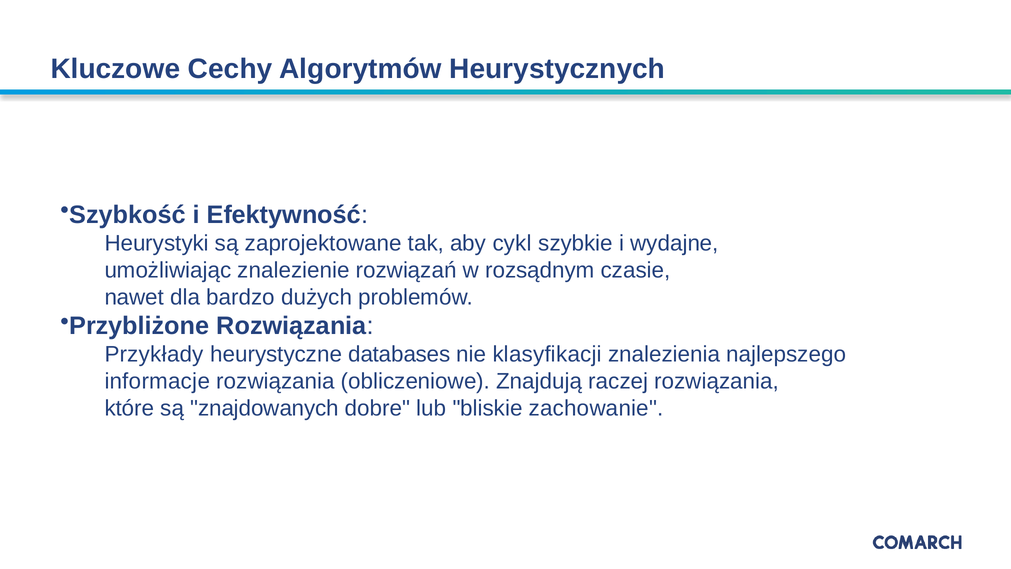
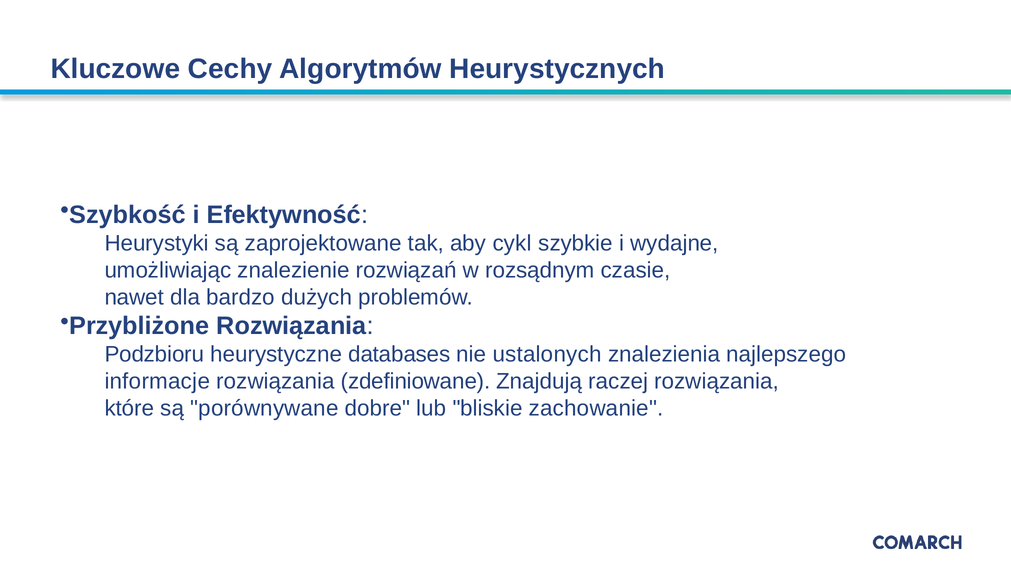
Przykłady: Przykłady -> Podzbioru
klasyfikacji: klasyfikacji -> ustalonych
obliczeniowe: obliczeniowe -> zdefiniowane
znajdowanych: znajdowanych -> porównywane
